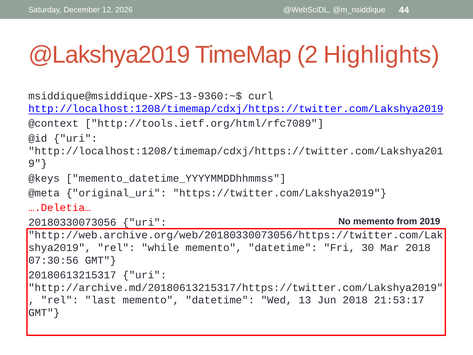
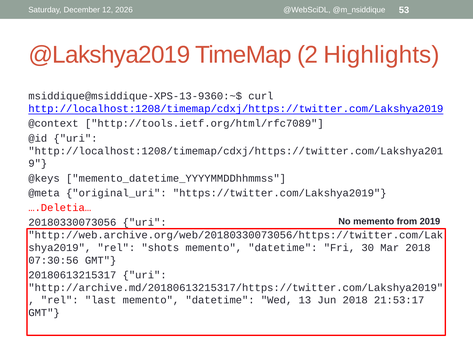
44: 44 -> 53
while: while -> shots
